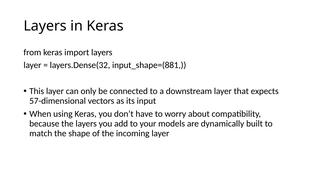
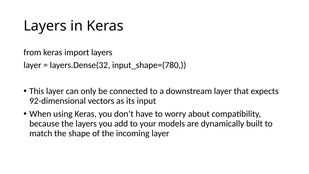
input_shape=(881: input_shape=(881 -> input_shape=(780
57-dimensional: 57-dimensional -> 92-dimensional
